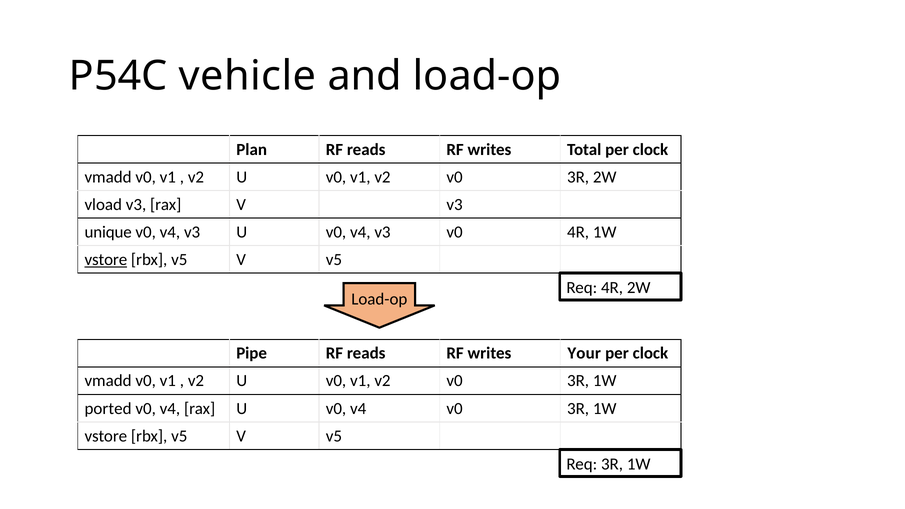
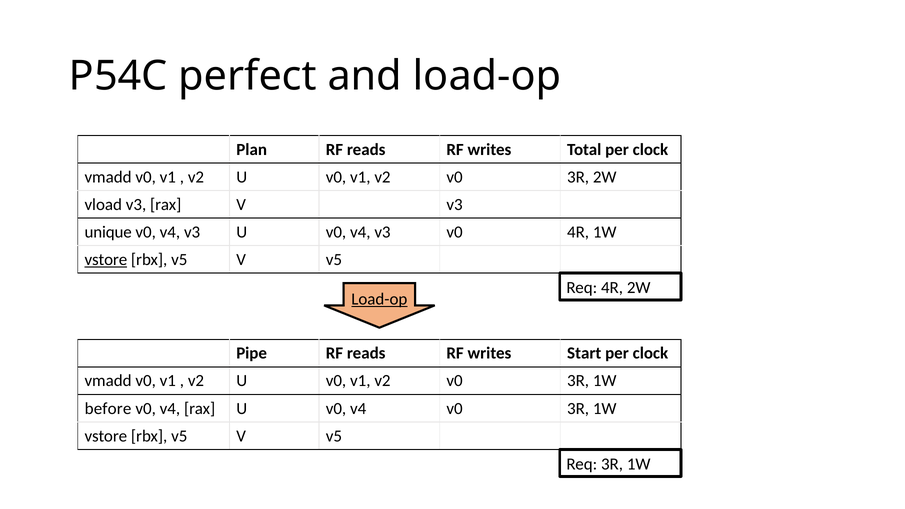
vehicle: vehicle -> perfect
Load-op at (379, 299) underline: none -> present
Your: Your -> Start
ported: ported -> before
